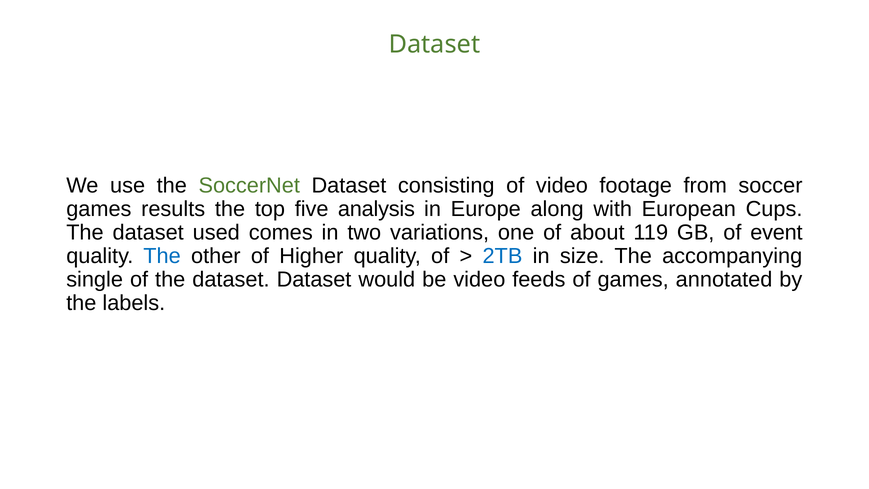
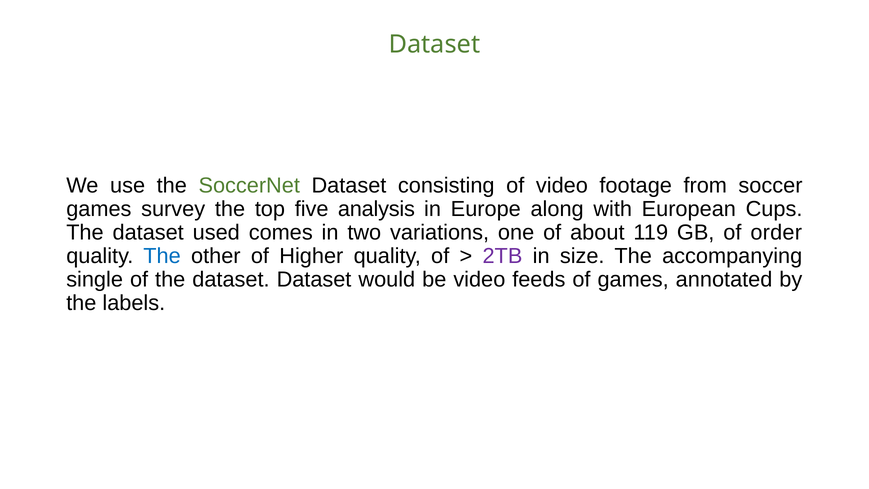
results: results -> survey
event: event -> order
2TB colour: blue -> purple
